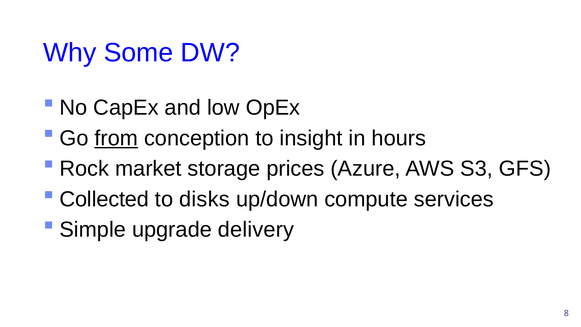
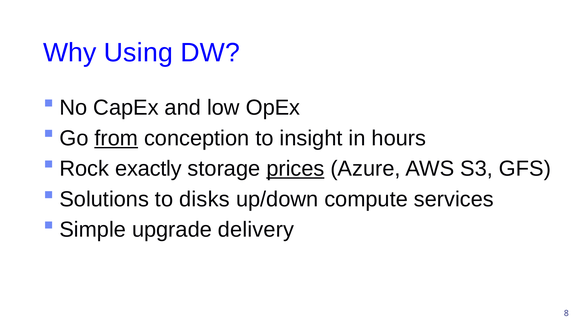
Some: Some -> Using
market: market -> exactly
prices underline: none -> present
Collected: Collected -> Solutions
